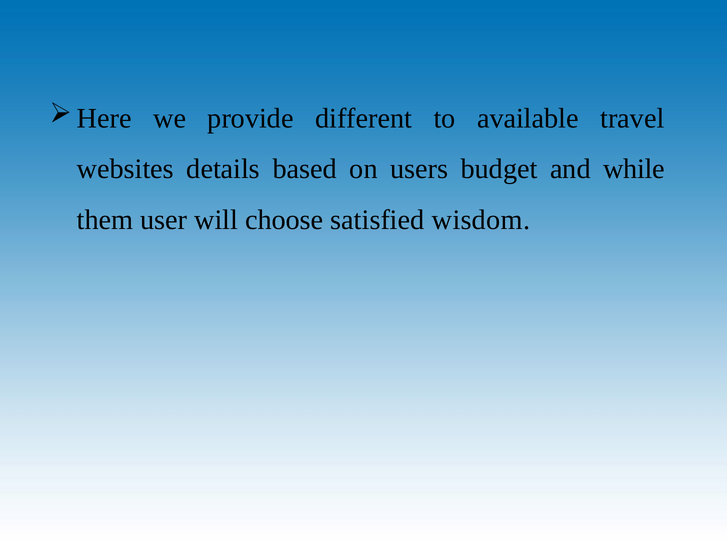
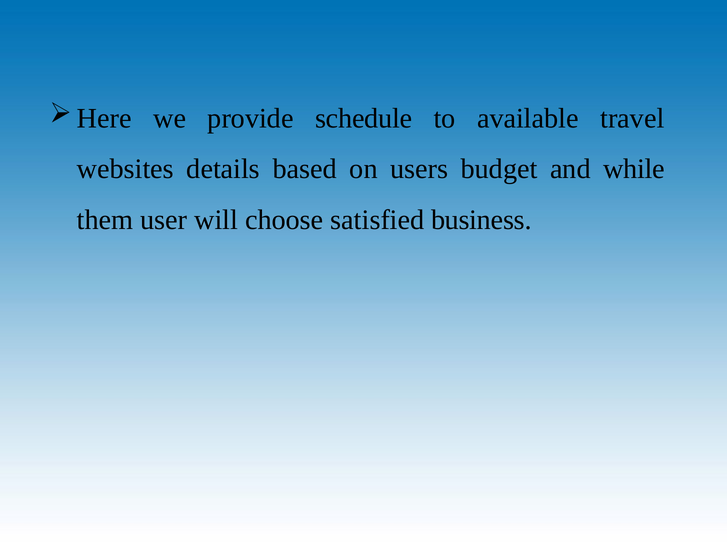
different: different -> schedule
wisdom: wisdom -> business
